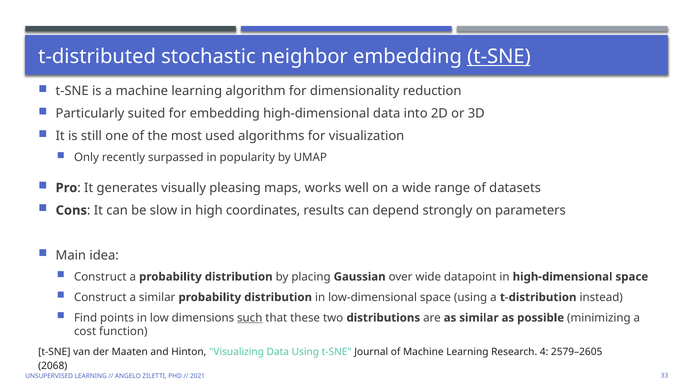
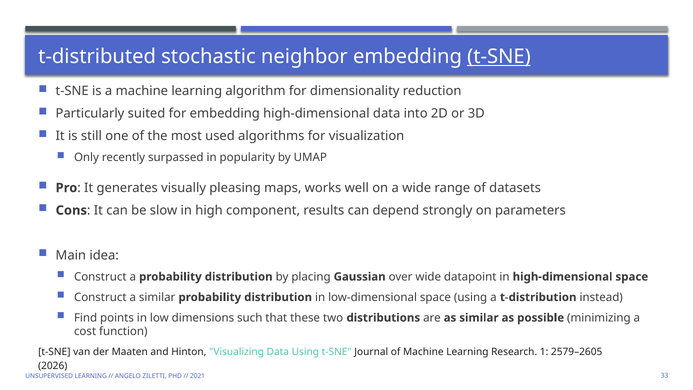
coordinates: coordinates -> component
such underline: present -> none
4: 4 -> 1
2068: 2068 -> 2026
